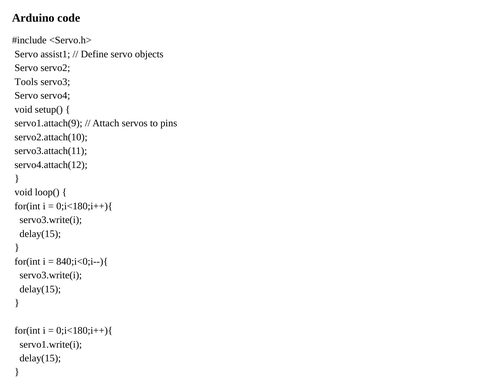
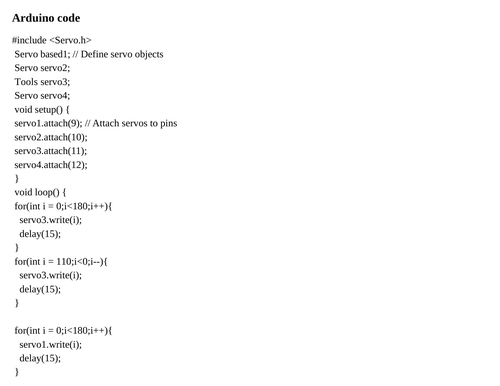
assist1: assist1 -> based1
840;i<0;i--){: 840;i<0;i--){ -> 110;i<0;i--){
